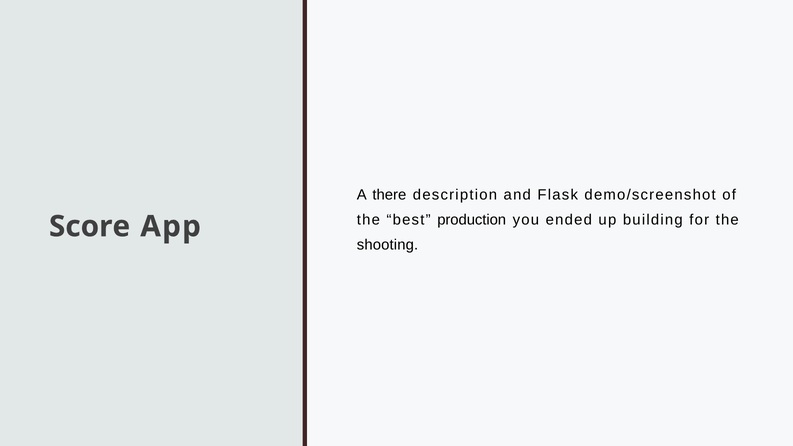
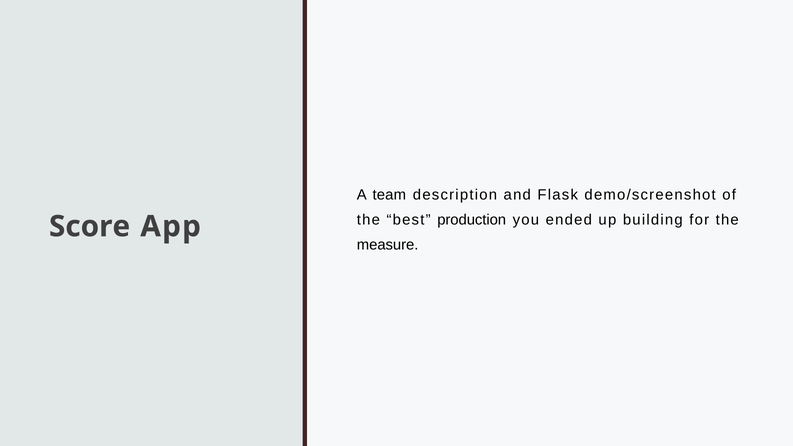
there: there -> team
shooting: shooting -> measure
